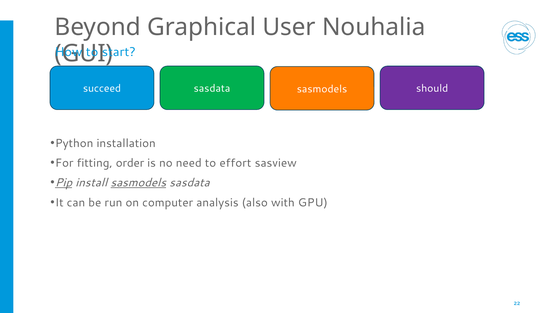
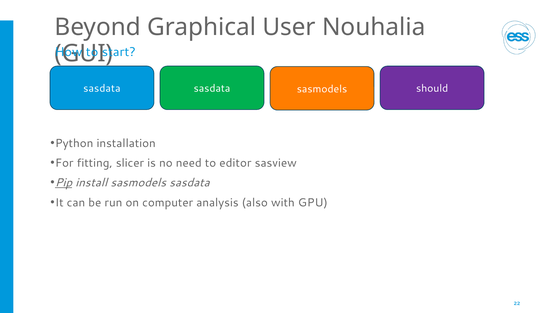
succeed at (102, 89): succeed -> sasdata
order: order -> slicer
effort: effort -> editor
sasmodels at (138, 183) underline: present -> none
